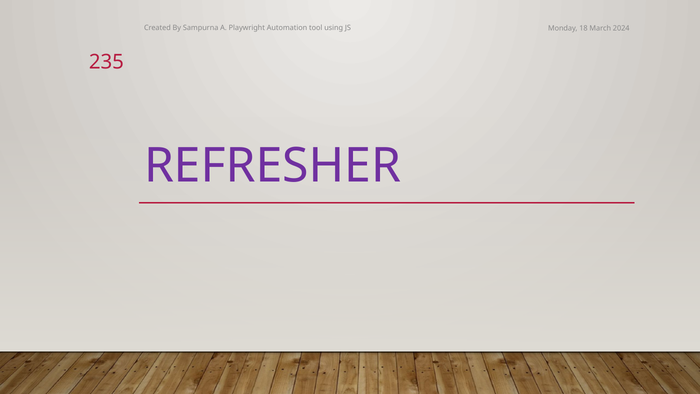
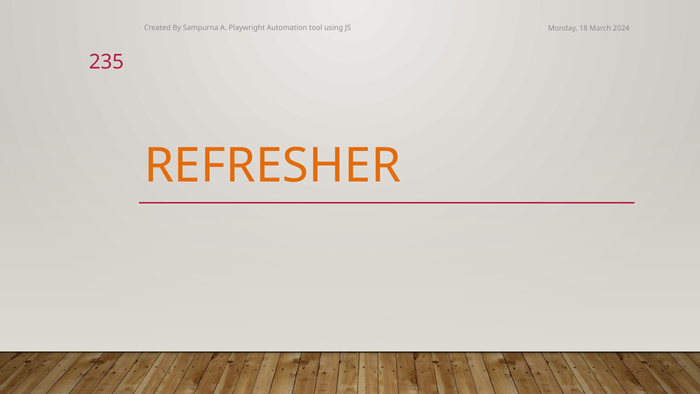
REFRESHER colour: purple -> orange
